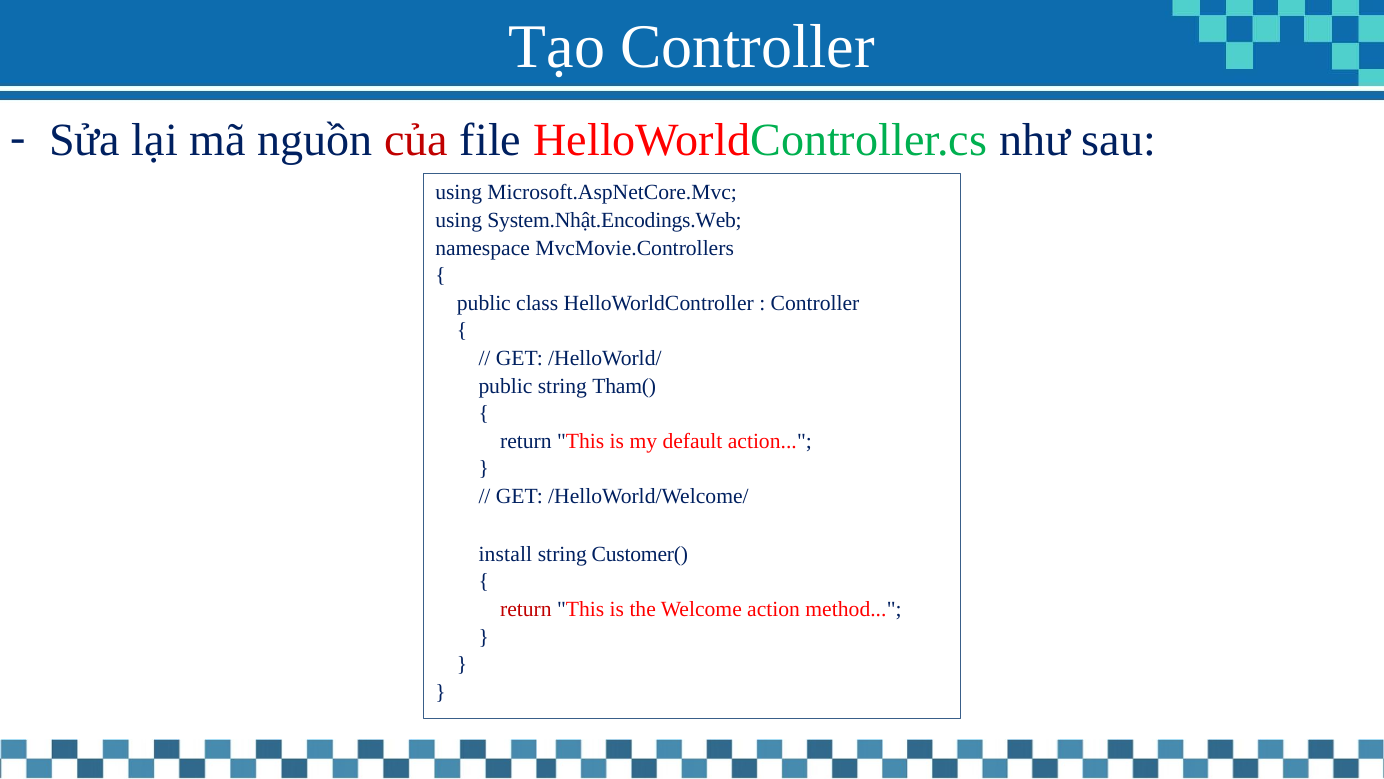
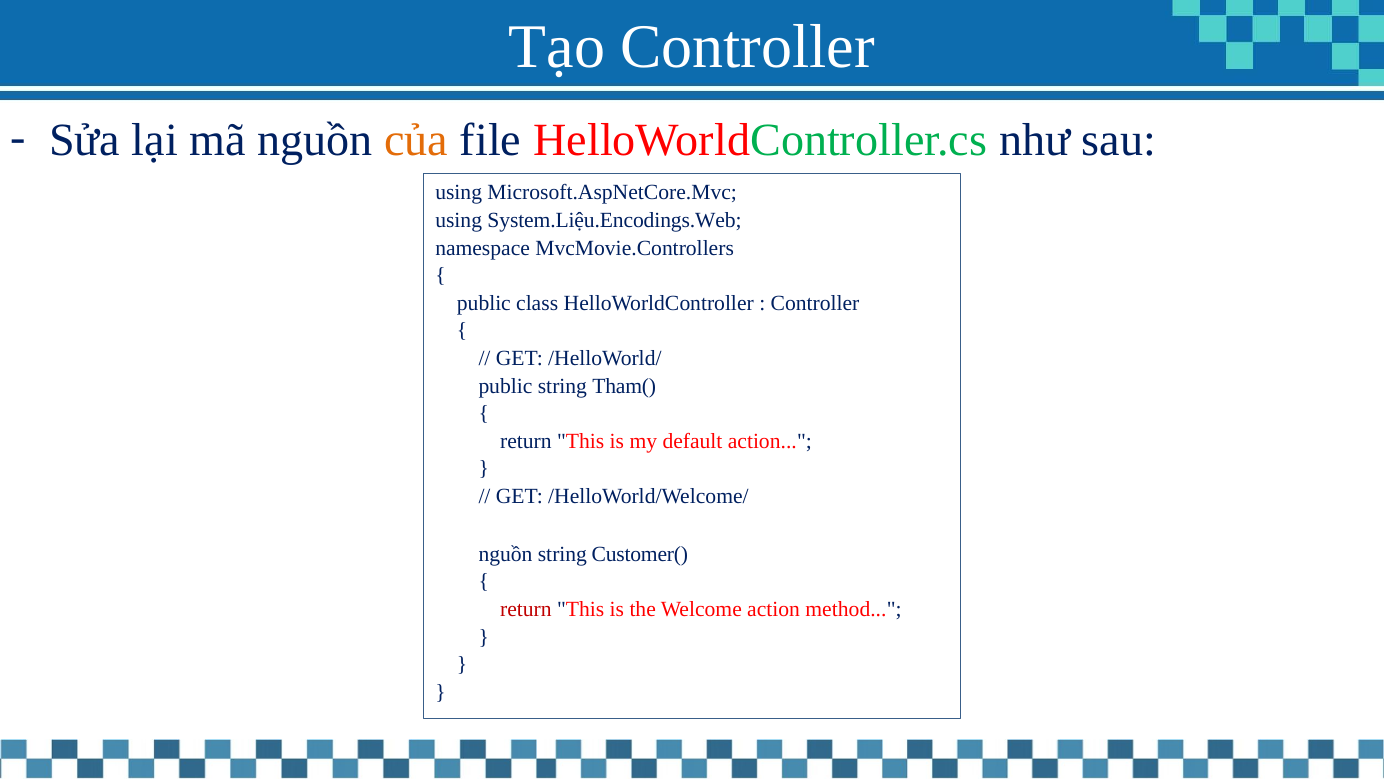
của colour: red -> orange
System.Nhật.Encodings.Web: System.Nhật.Encodings.Web -> System.Liệu.Encodings.Web
install at (505, 554): install -> nguồn
